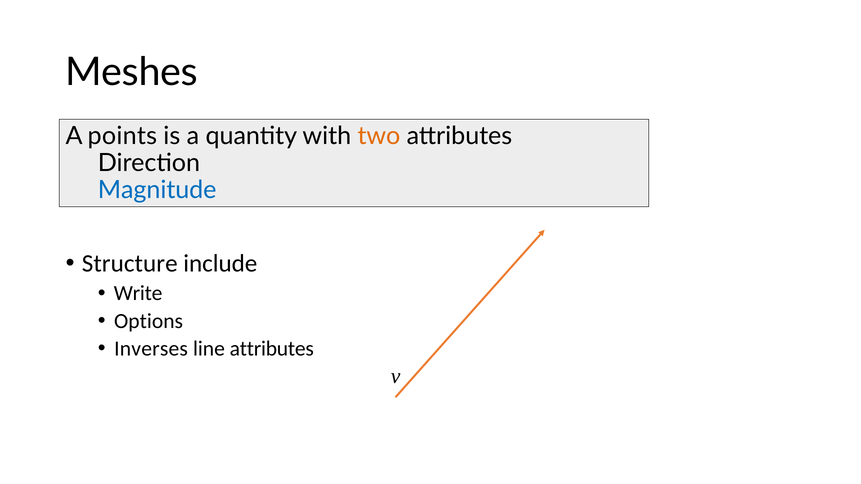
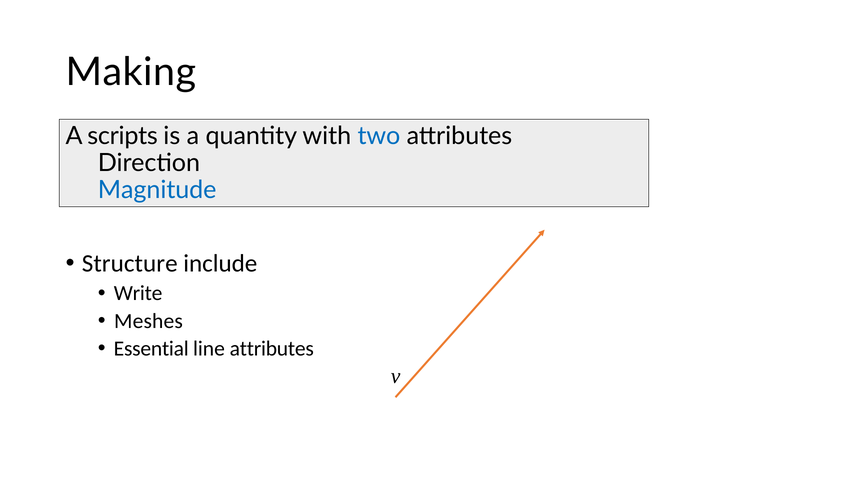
Meshes: Meshes -> Making
points: points -> scripts
two colour: orange -> blue
Options: Options -> Meshes
Inverses: Inverses -> Essential
